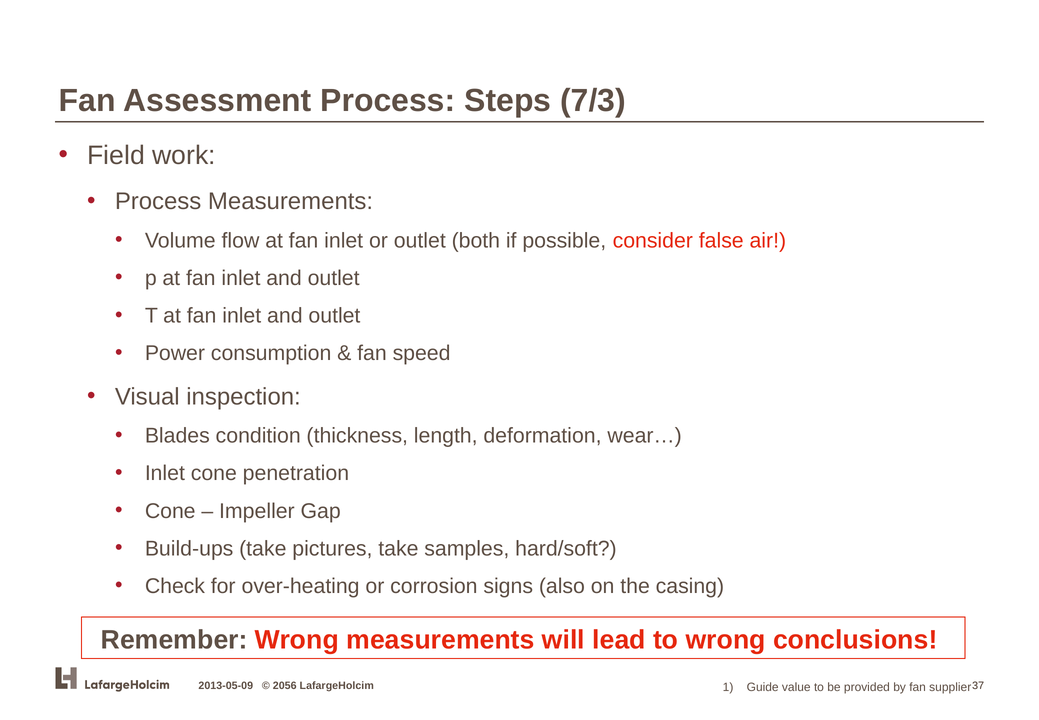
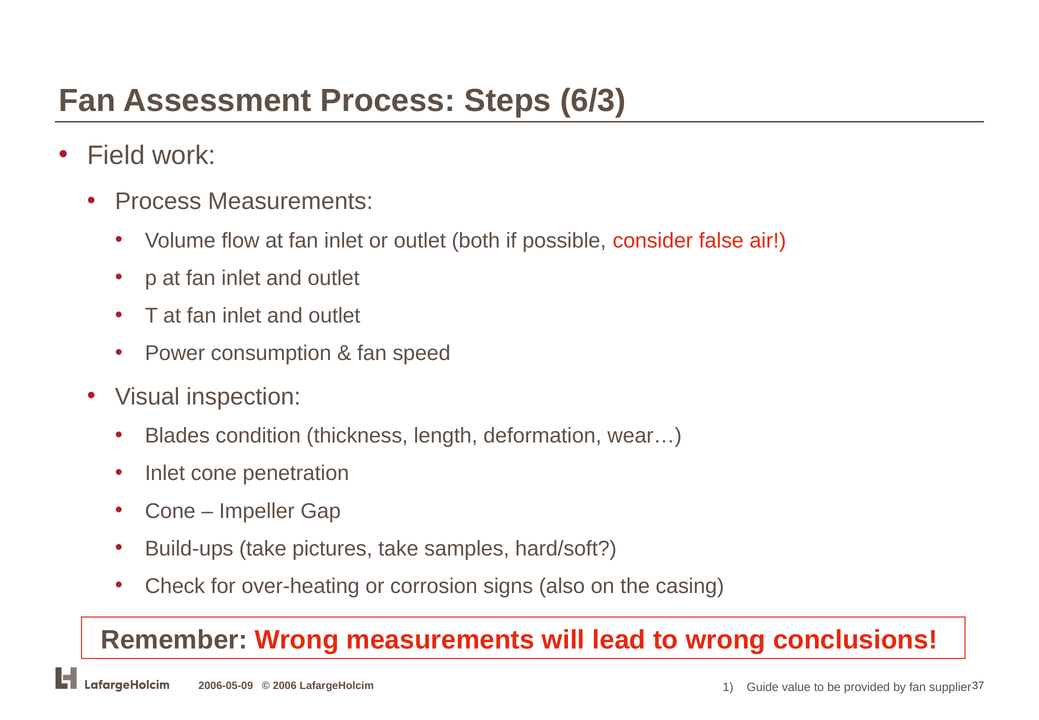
7/3: 7/3 -> 6/3
2013-05-09: 2013-05-09 -> 2006-05-09
2056: 2056 -> 2006
